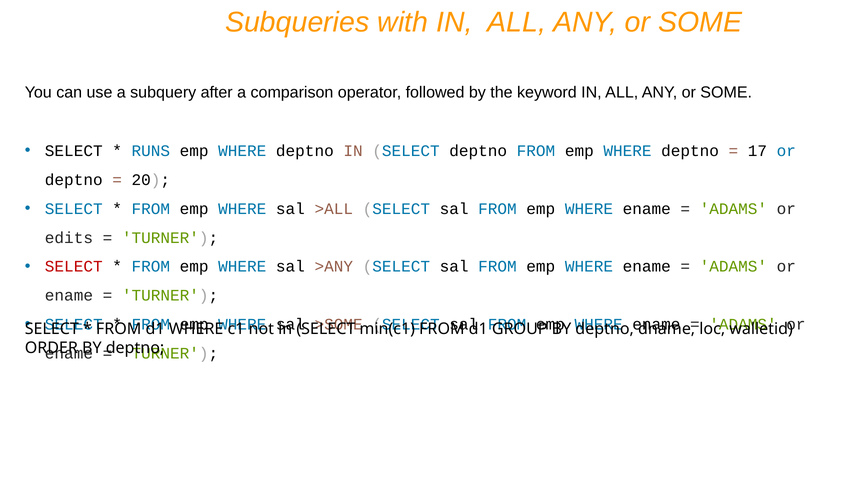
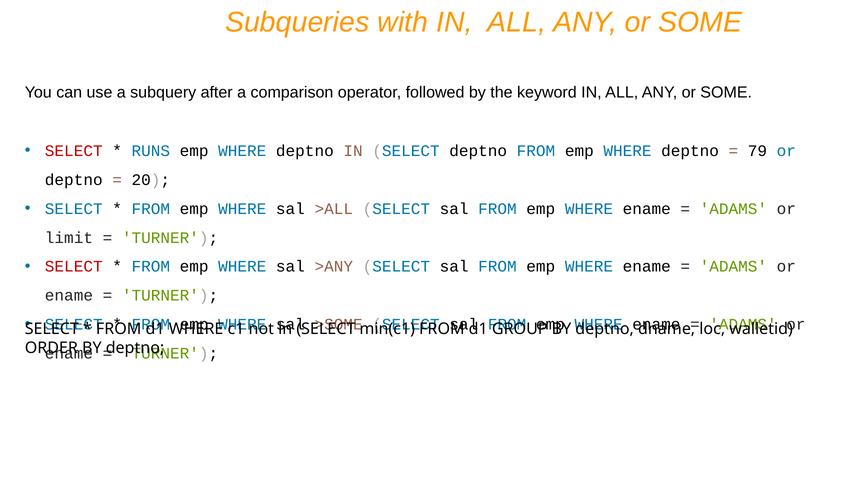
SELECT at (74, 151) colour: black -> red
17: 17 -> 79
edits: edits -> limit
